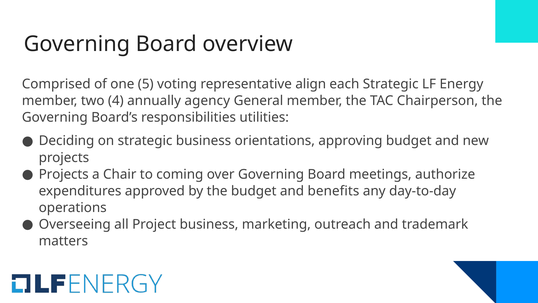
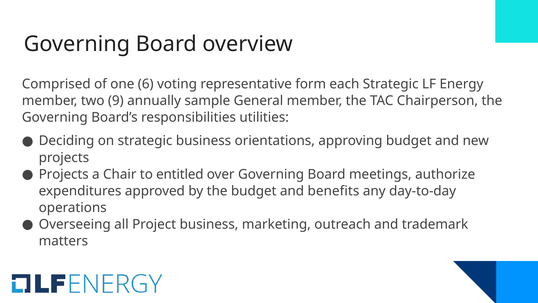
5: 5 -> 6
align: align -> form
4: 4 -> 9
agency: agency -> sample
coming: coming -> entitled
